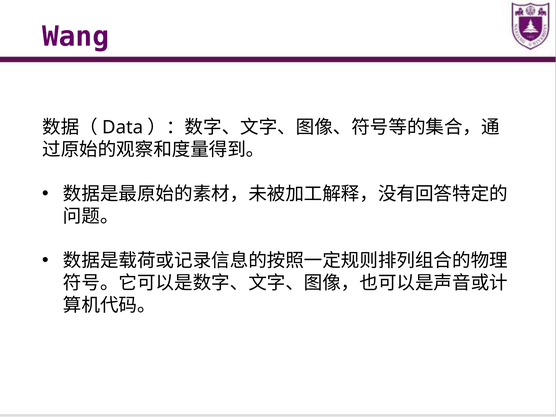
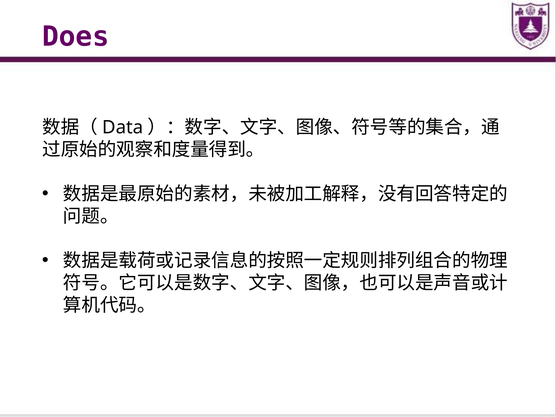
Wang: Wang -> Does
